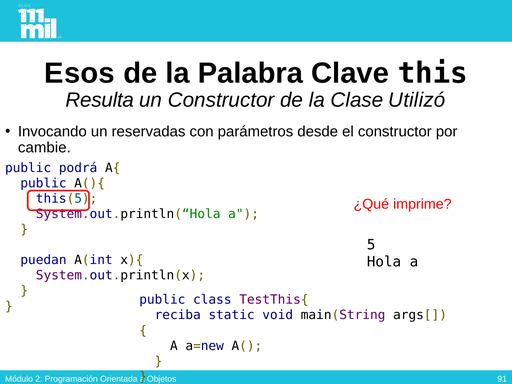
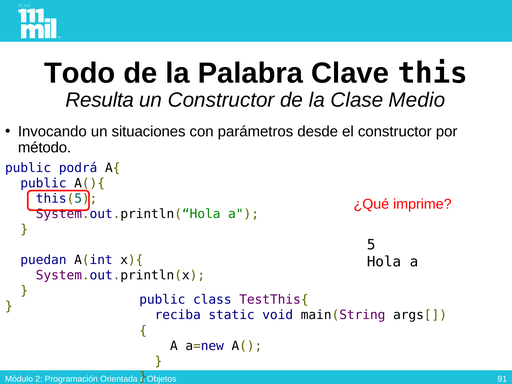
Esos: Esos -> Todo
Utilizó: Utilizó -> Medio
reservadas: reservadas -> situaciones
cambie: cambie -> método
